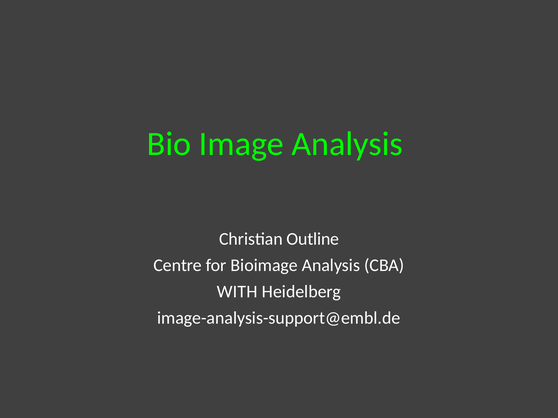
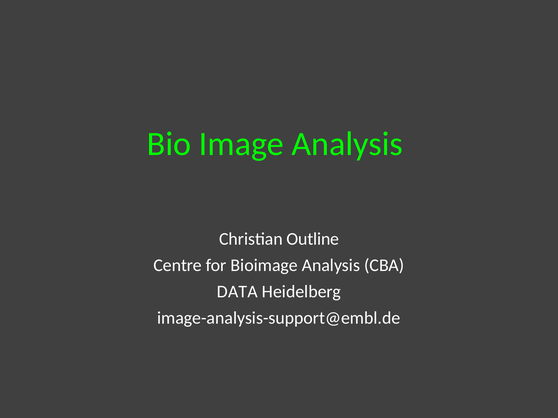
WITH: WITH -> DATA
